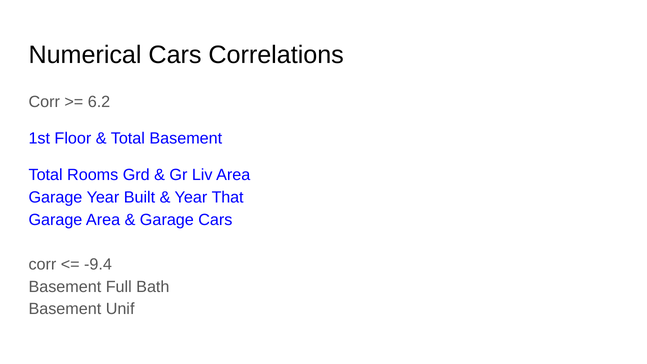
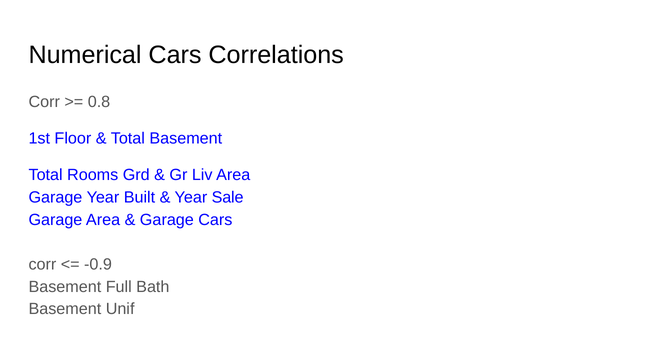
6.2: 6.2 -> 0.8
That: That -> Sale
-9.4: -9.4 -> -0.9
